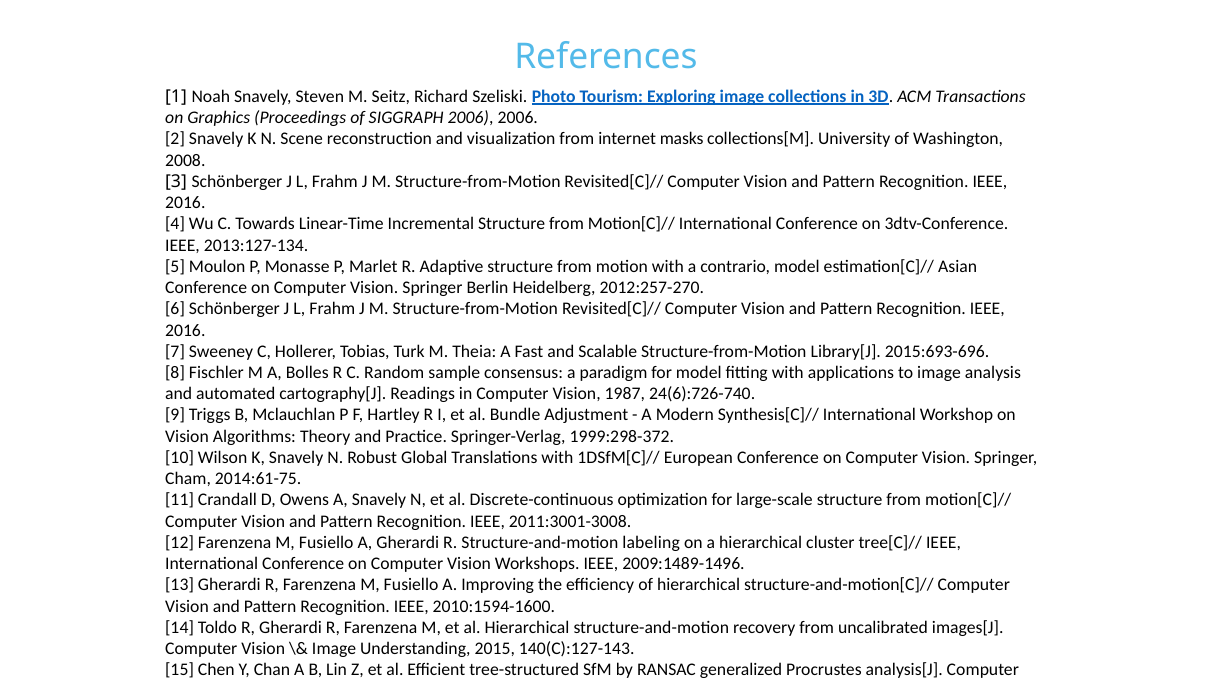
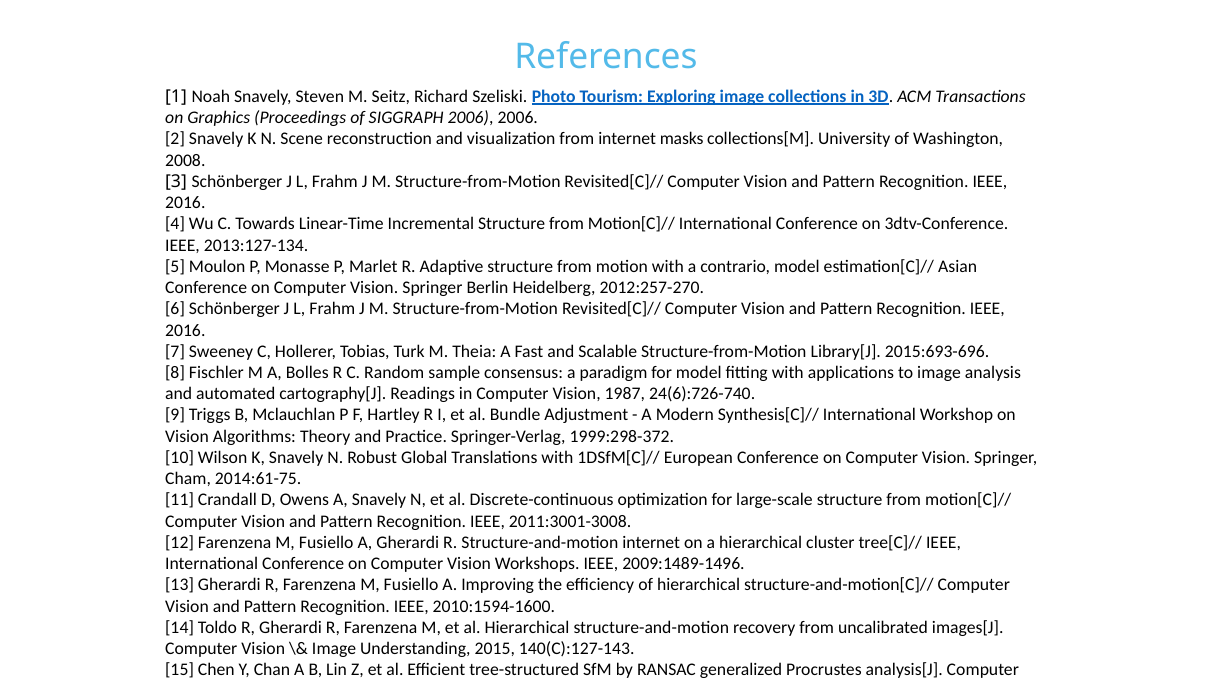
Structure-and-motion labeling: labeling -> internet
